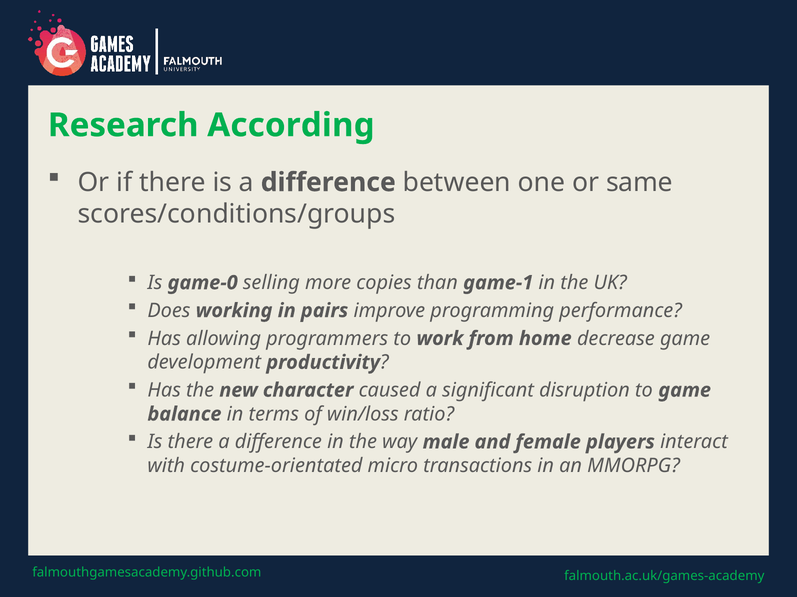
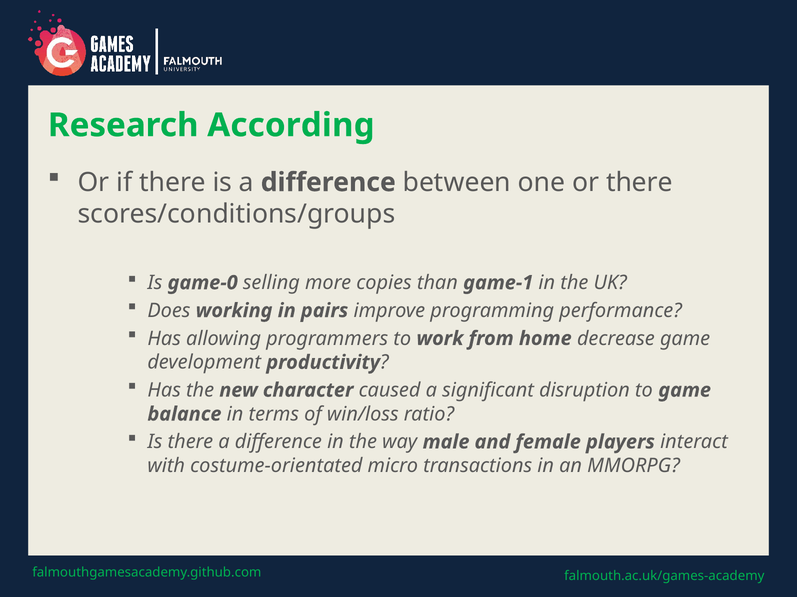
or same: same -> there
